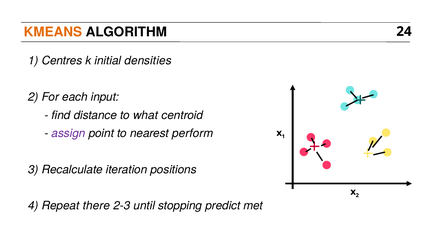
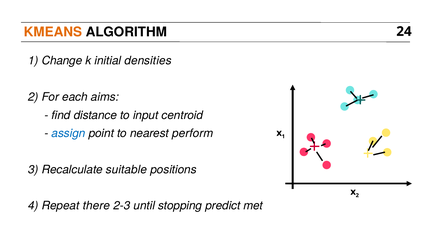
Centres: Centres -> Change
input: input -> aims
what: what -> input
assign colour: purple -> blue
iteration: iteration -> suitable
